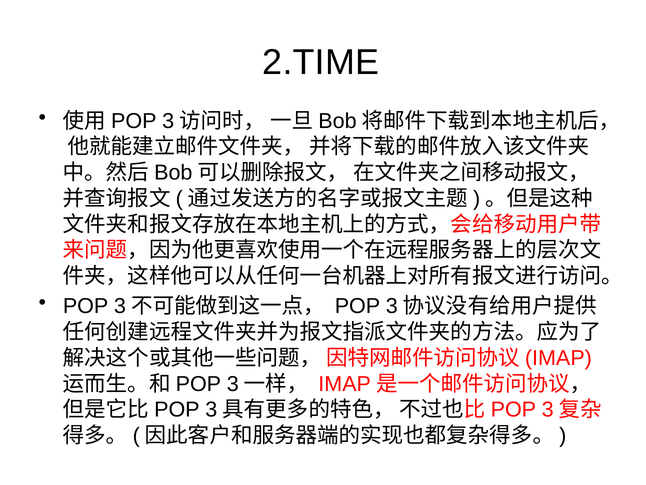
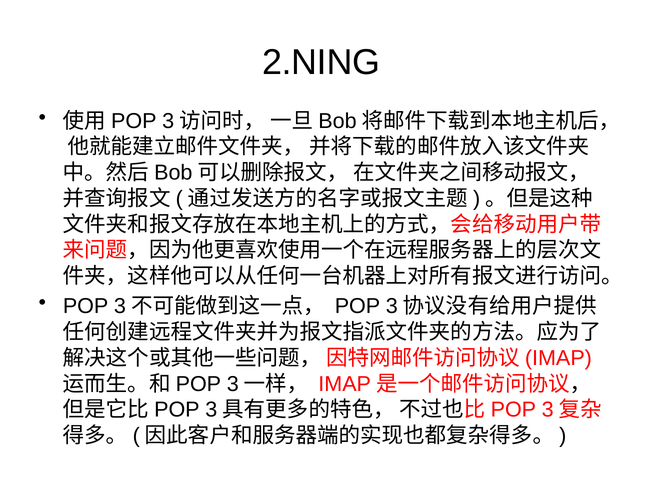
2.TIME: 2.TIME -> 2.NING
